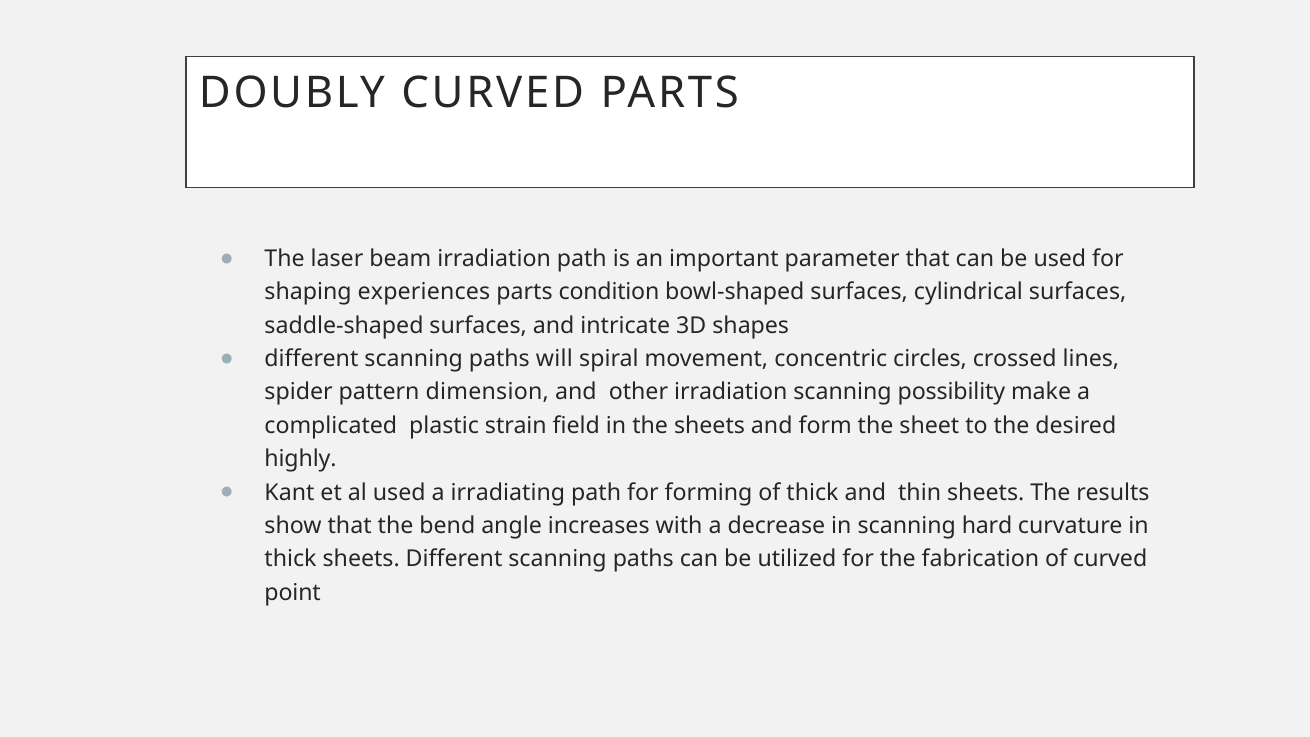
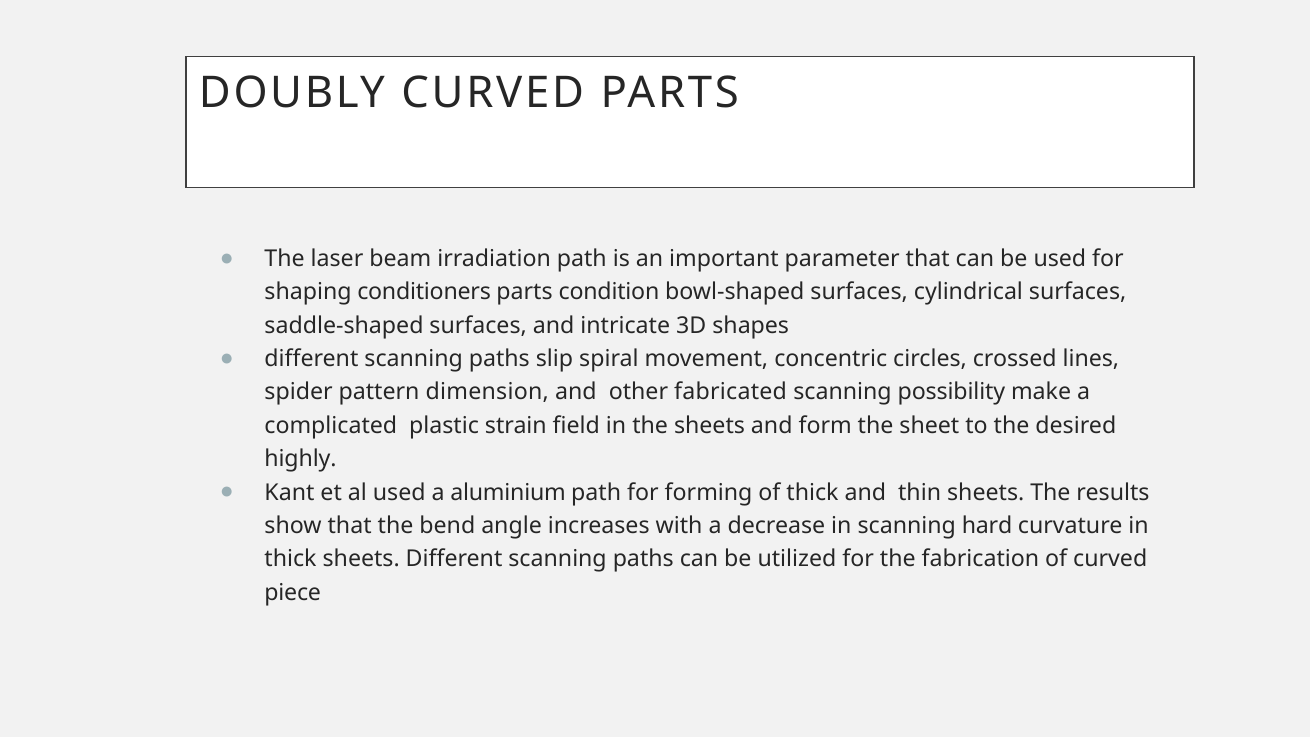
experiences: experiences -> conditioners
will: will -> slip
other irradiation: irradiation -> fabricated
irradiating: irradiating -> aluminium
point: point -> piece
